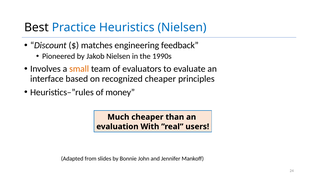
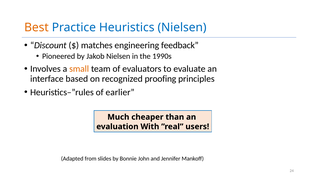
Best colour: black -> orange
recognized cheaper: cheaper -> proofing
money: money -> earlier
